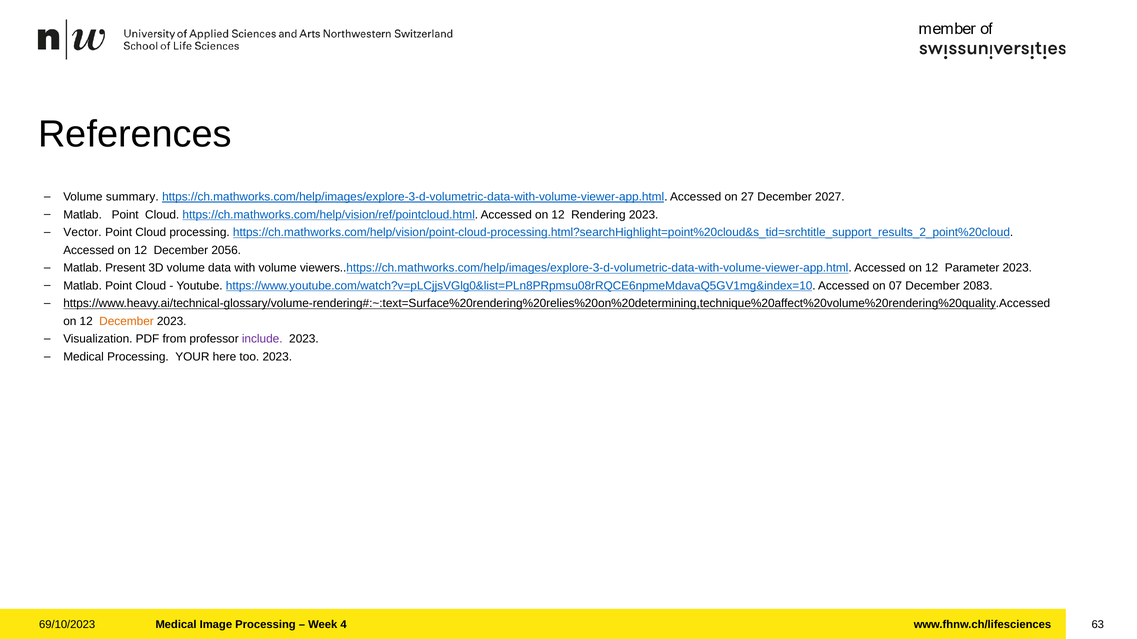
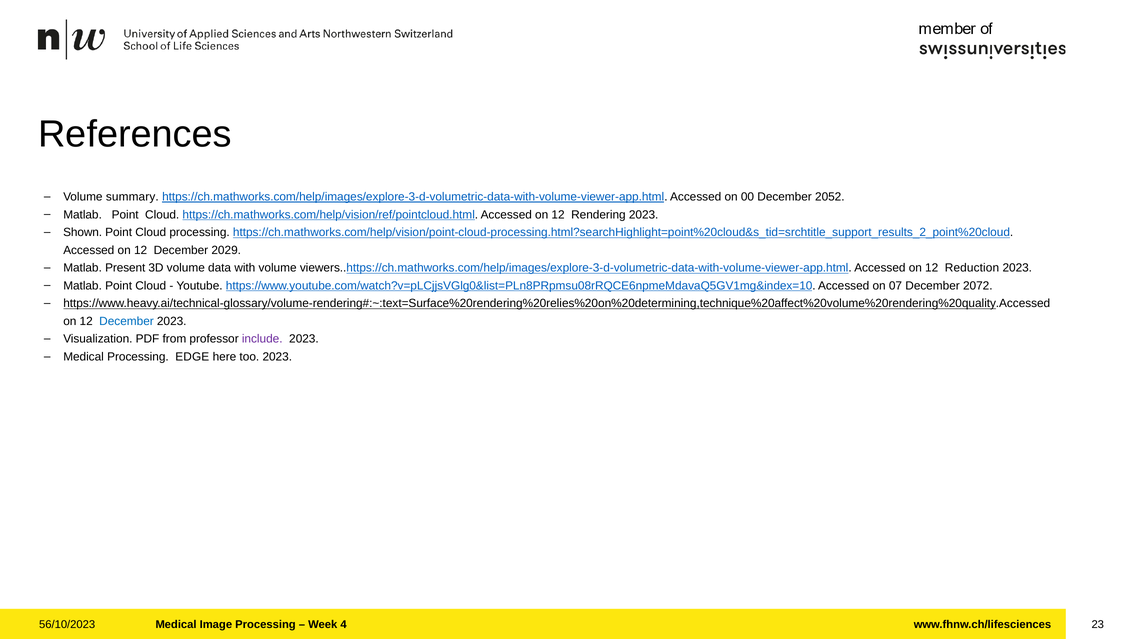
27: 27 -> 00
2027: 2027 -> 2052
Vector: Vector -> Shown
2056: 2056 -> 2029
Parameter: Parameter -> Reduction
2083: 2083 -> 2072
December at (127, 322) colour: orange -> blue
YOUR: YOUR -> EDGE
69/10/2023: 69/10/2023 -> 56/10/2023
63: 63 -> 23
